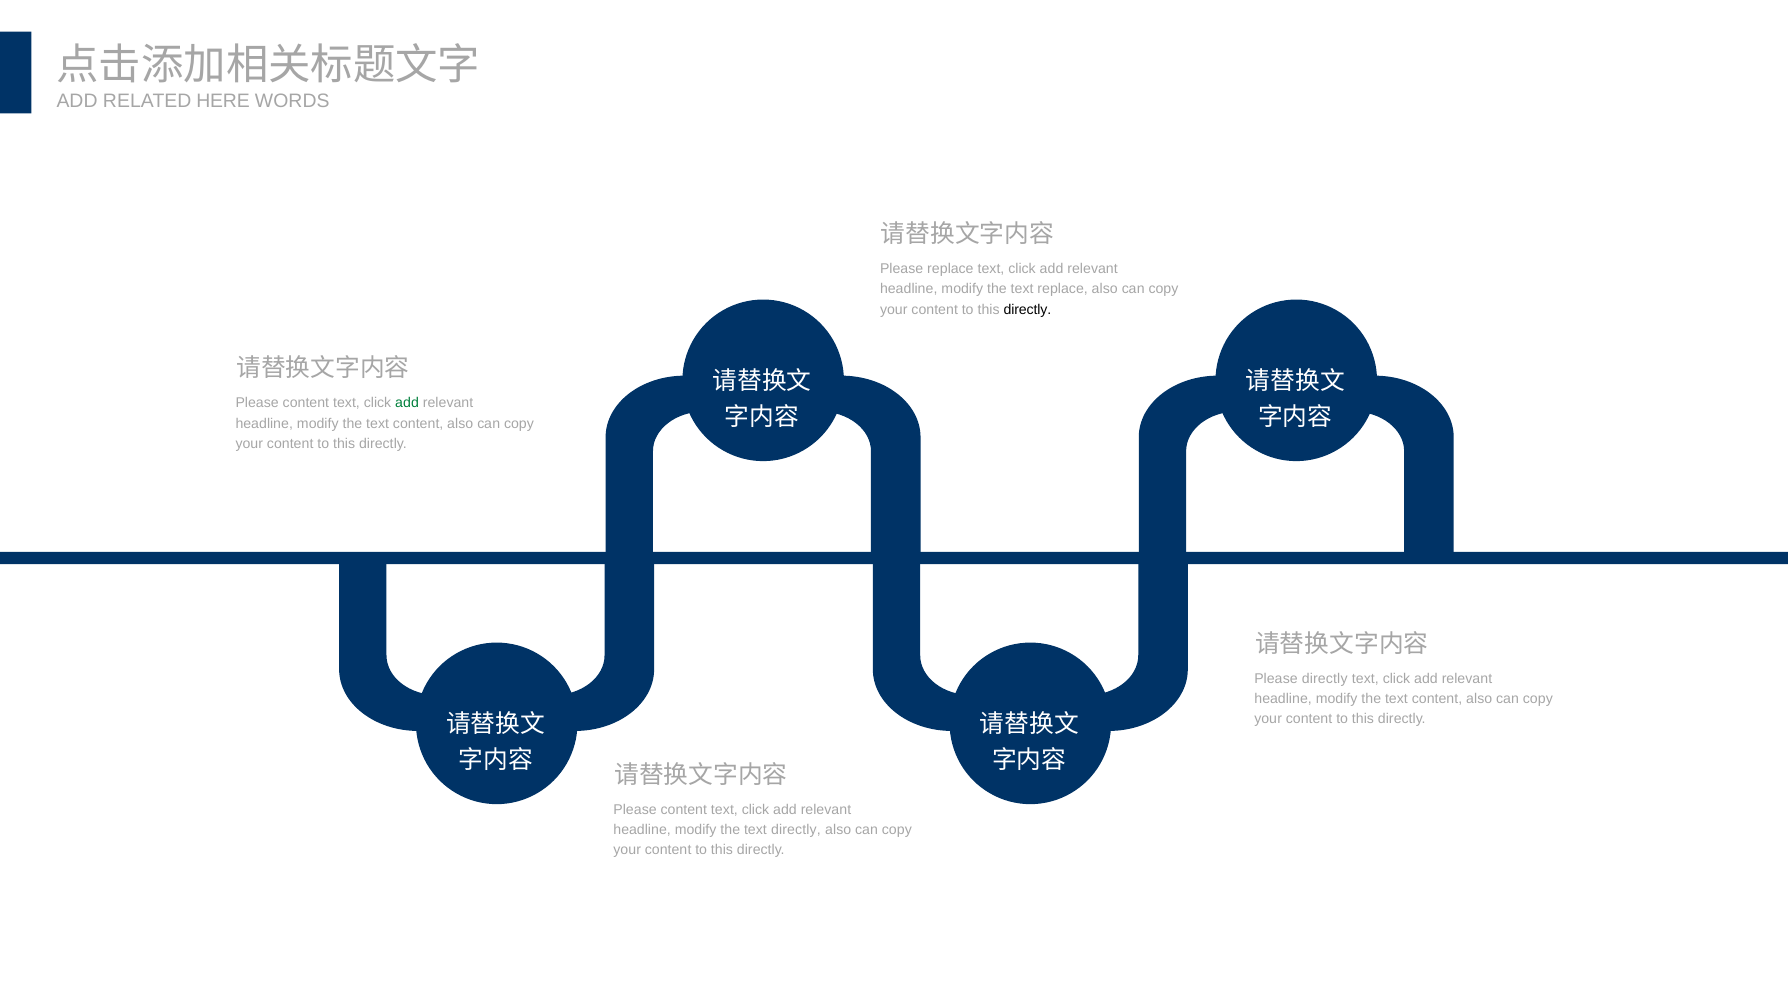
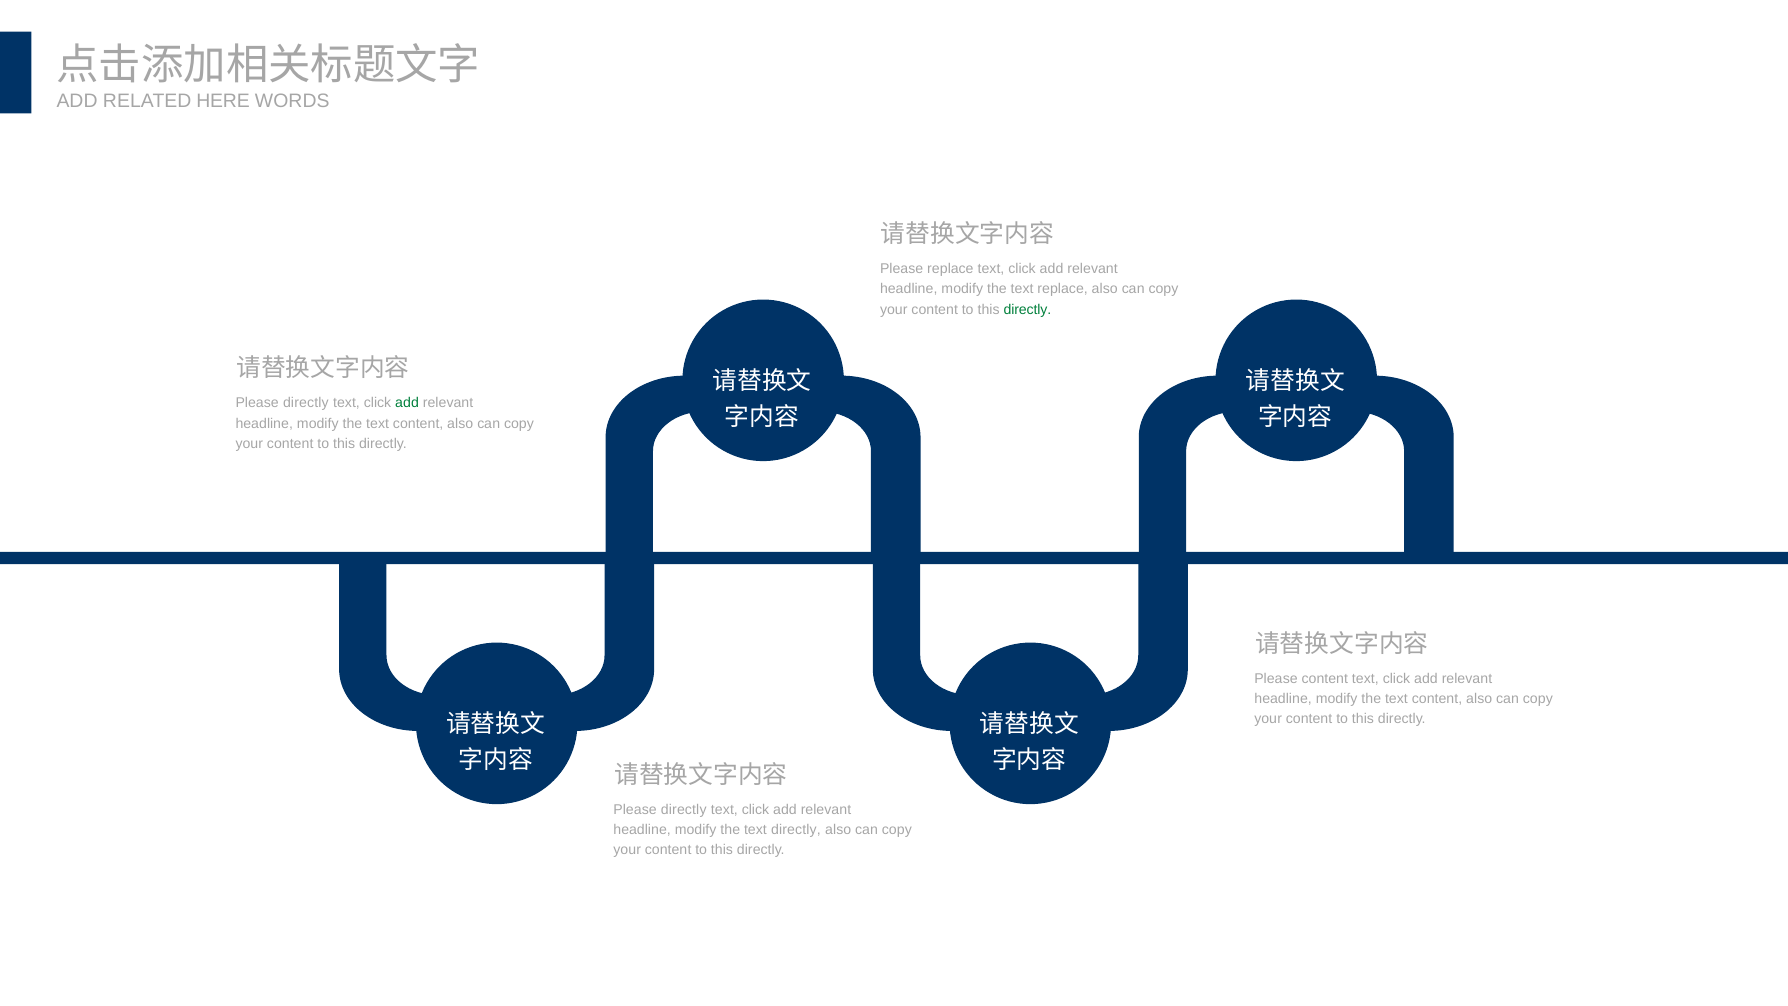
directly at (1027, 309) colour: black -> green
content at (306, 403): content -> directly
Please directly: directly -> content
content at (684, 809): content -> directly
